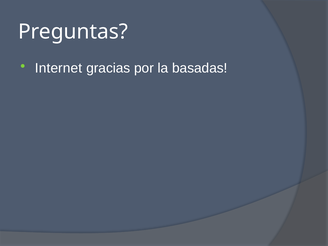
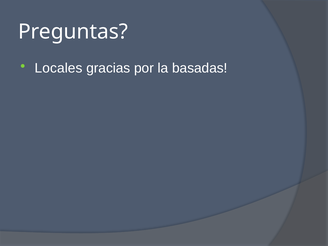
Internet: Internet -> Locales
